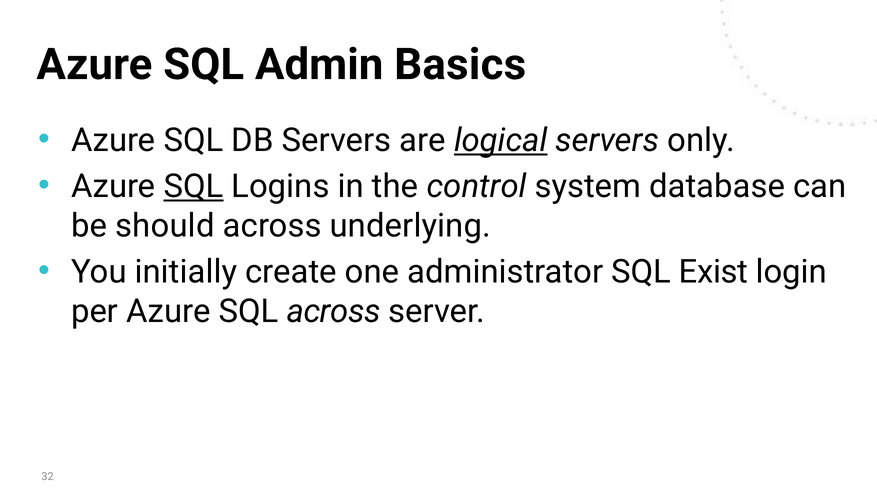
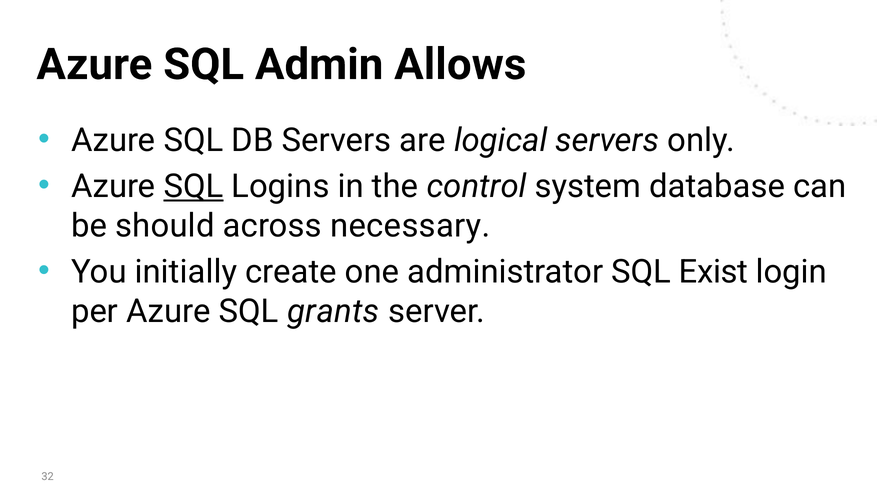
Basics: Basics -> Allows
logical underline: present -> none
underlying: underlying -> necessary
SQL across: across -> grants
